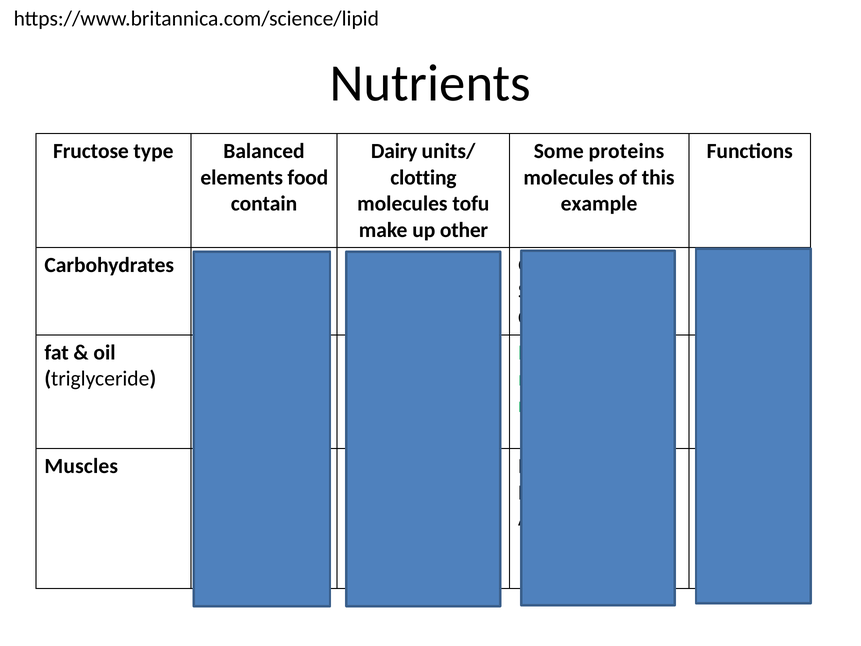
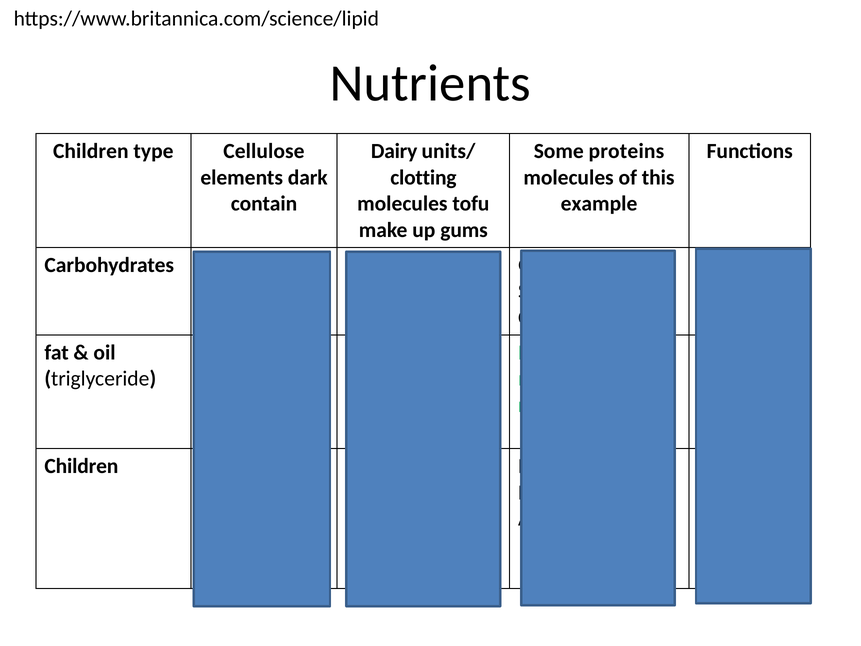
Fructose at (91, 151): Fructose -> Children
type Balanced: Balanced -> Cellulose
food: food -> dark
other: other -> gums
Muscles at (81, 466): Muscles -> Children
